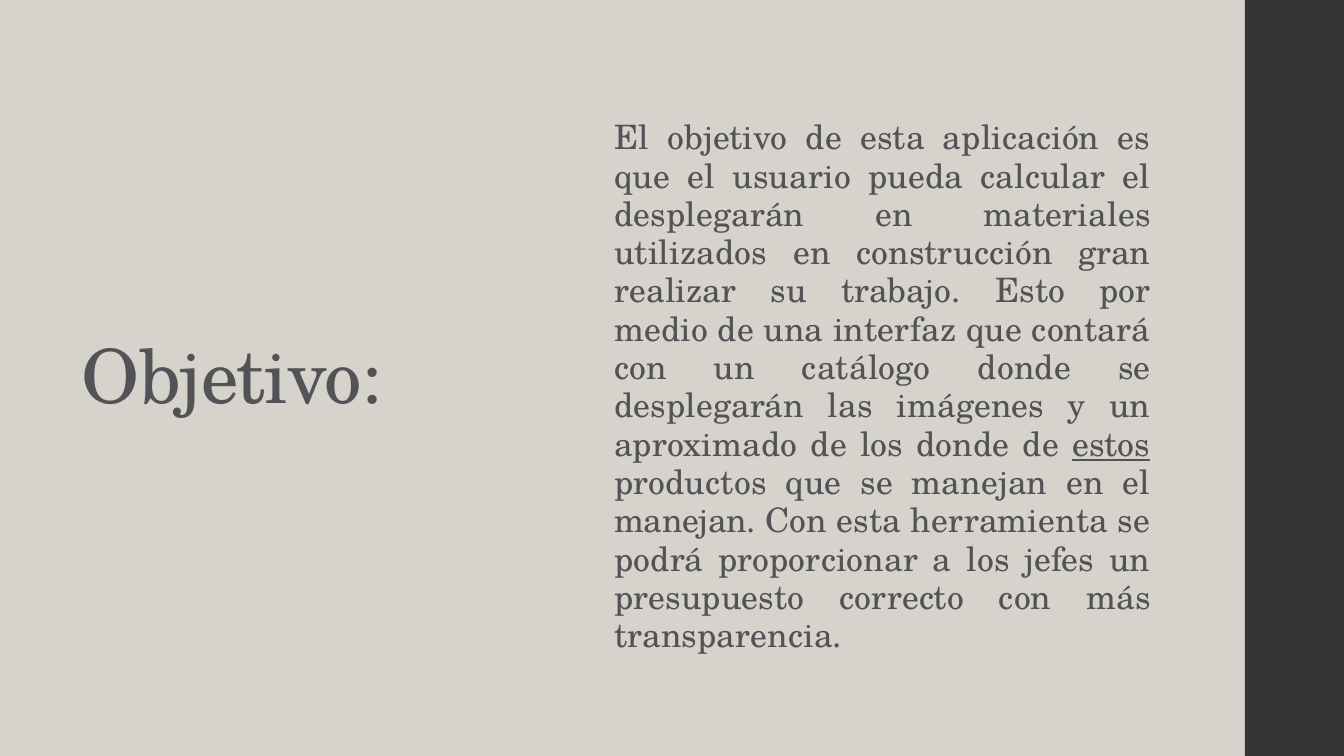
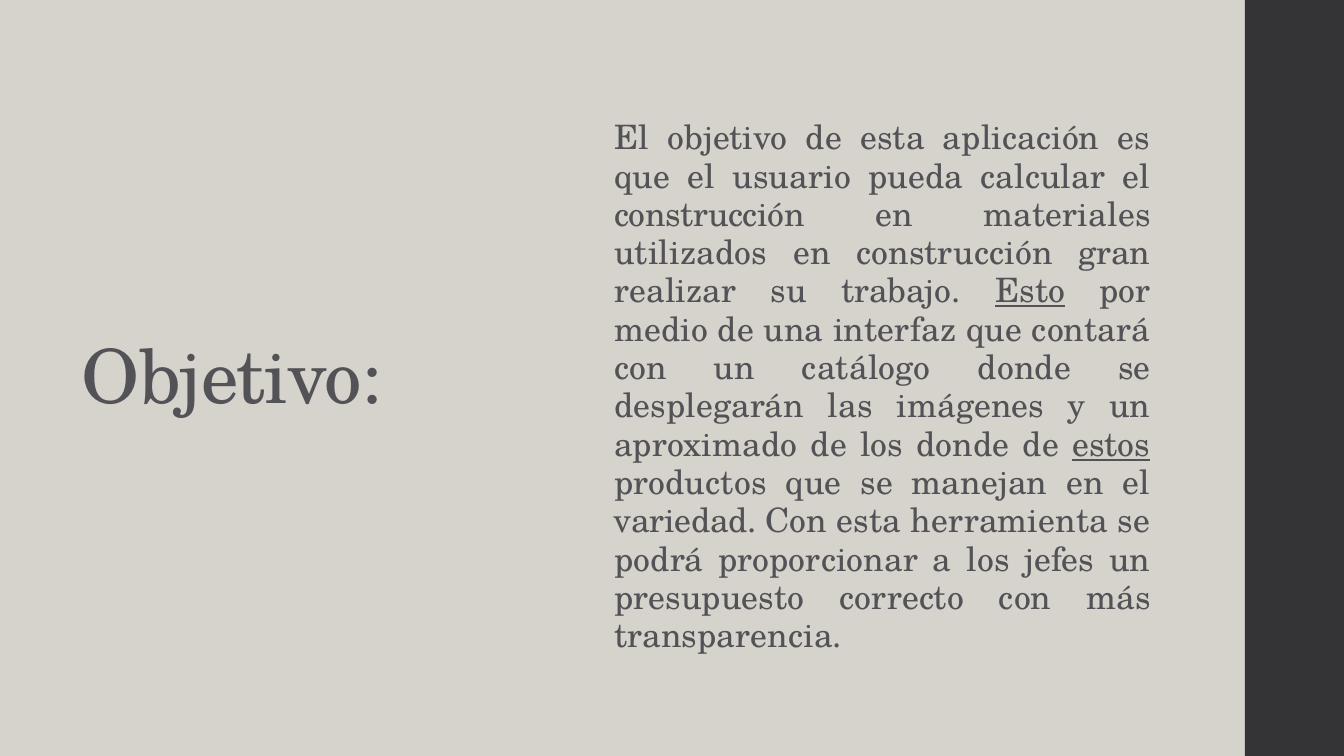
desplegarán at (709, 215): desplegarán -> construcción
Esto underline: none -> present
manejan at (685, 522): manejan -> variedad
